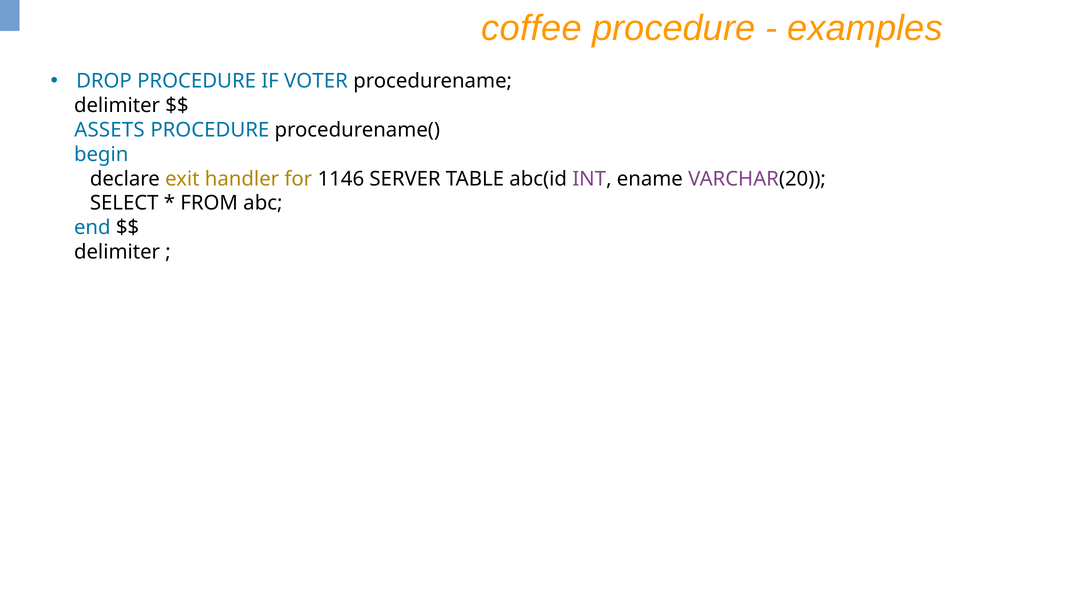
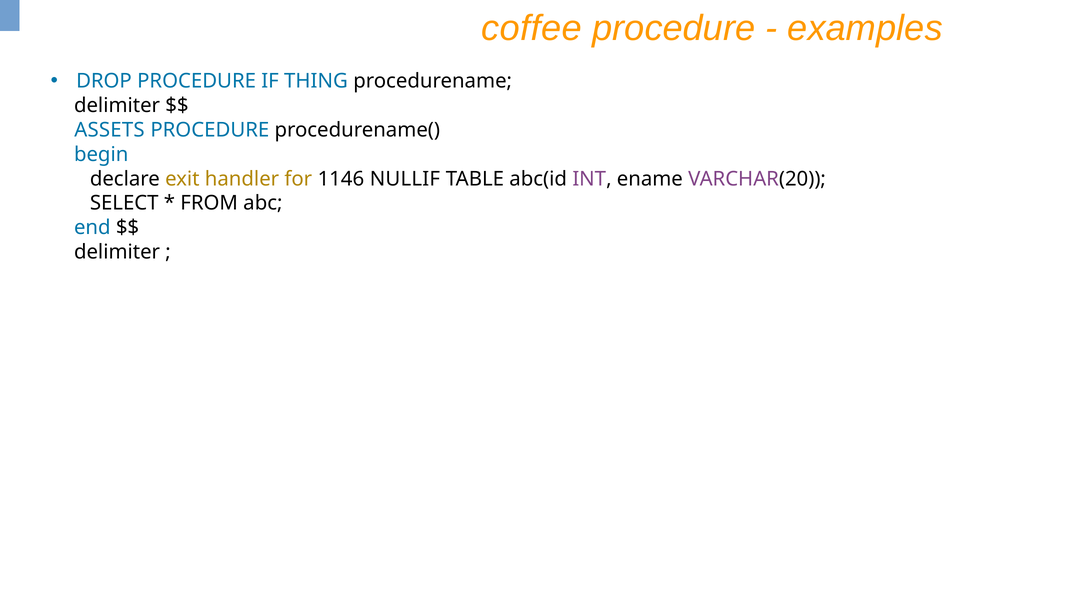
VOTER: VOTER -> THING
SERVER: SERVER -> NULLIF
